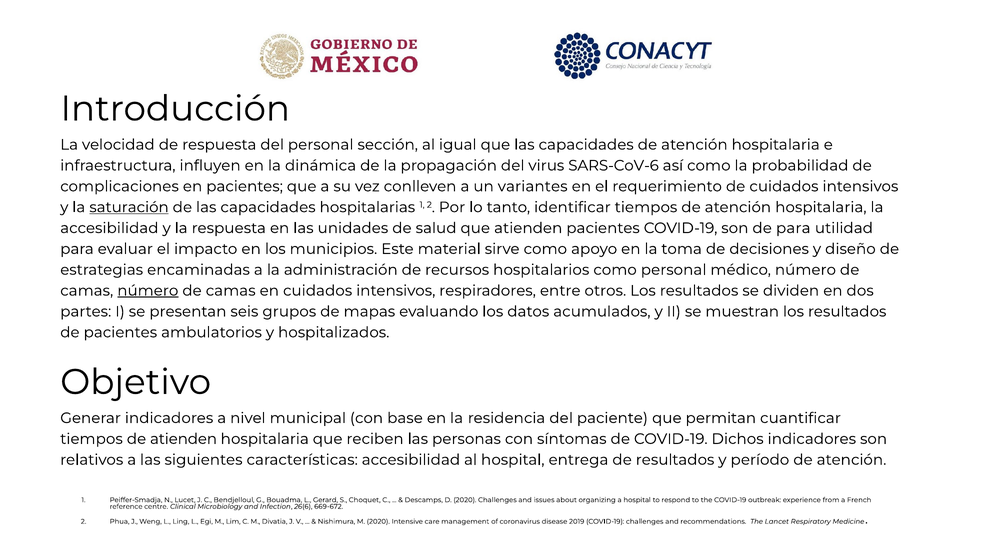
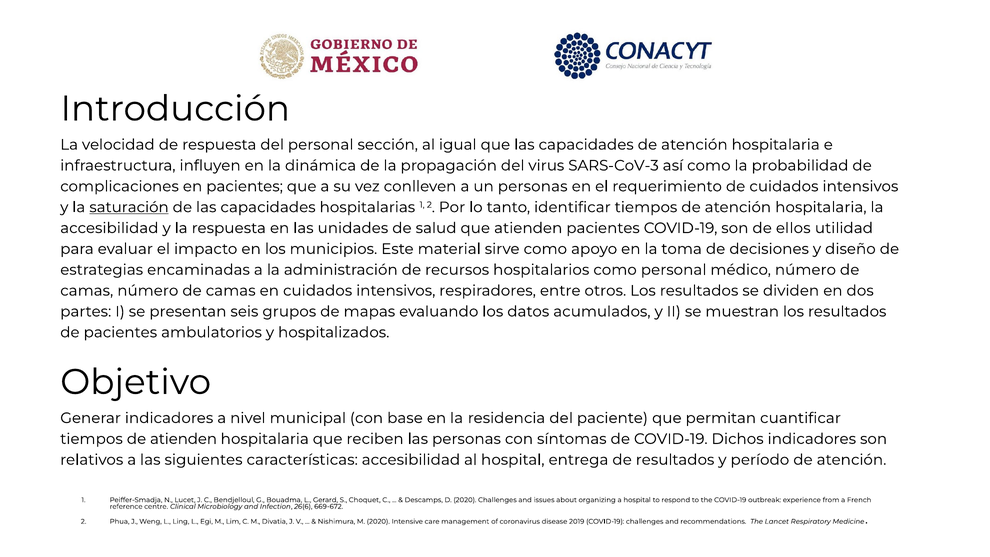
SARS-CoV-6: SARS-CoV-6 -> SARS-CoV-3
un variantes: variantes -> personas
de para: para -> ellos
número at (148, 291) underline: present -> none
